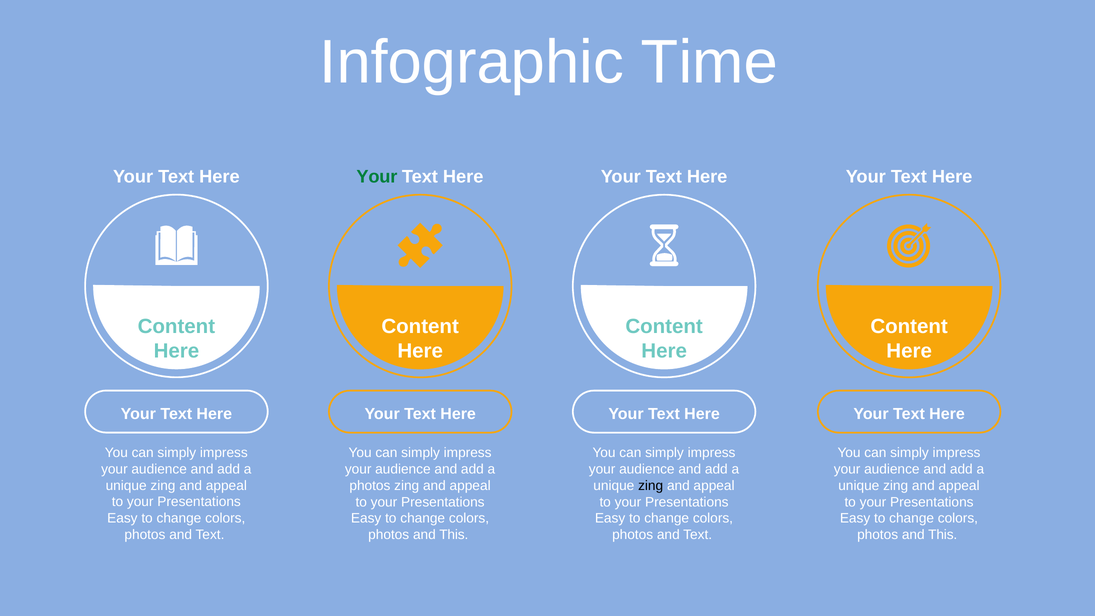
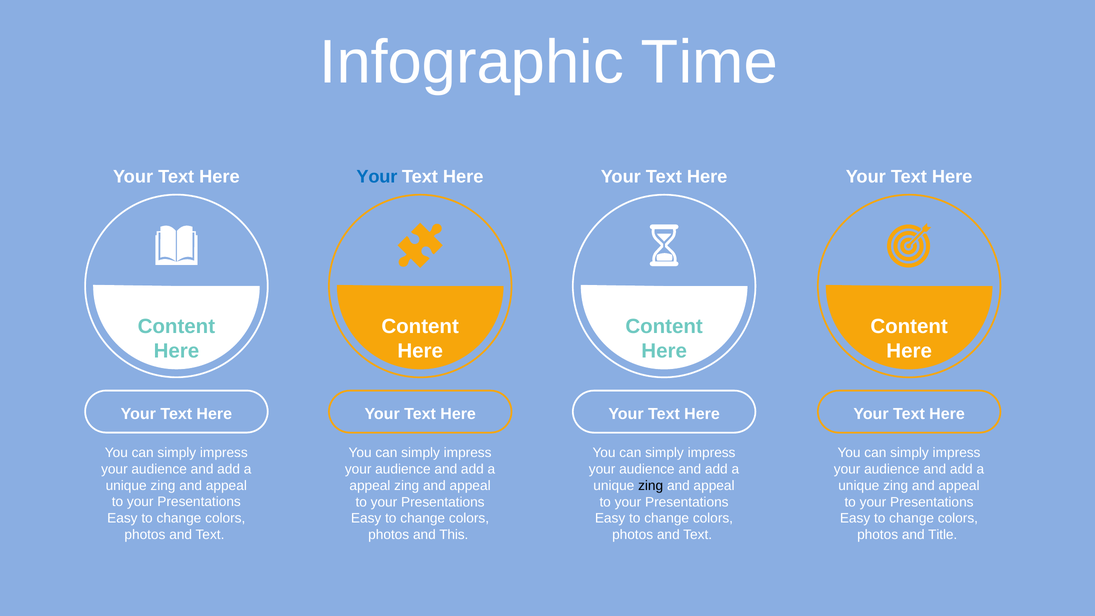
Your at (377, 177) colour: green -> blue
photos at (370, 486): photos -> appeal
This at (943, 535): This -> Title
